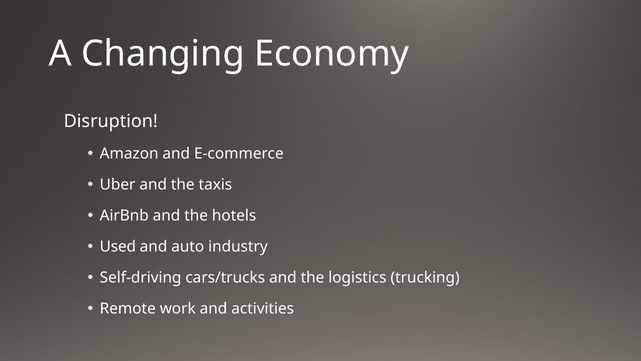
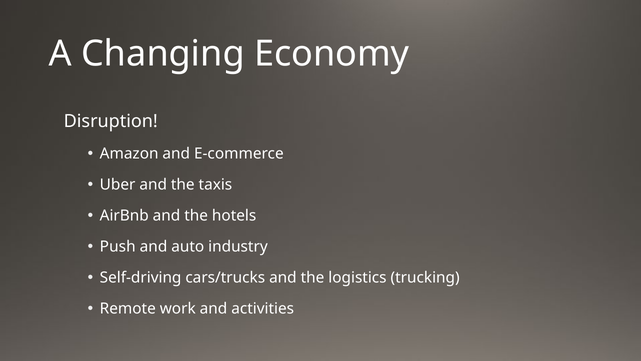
Used: Used -> Push
